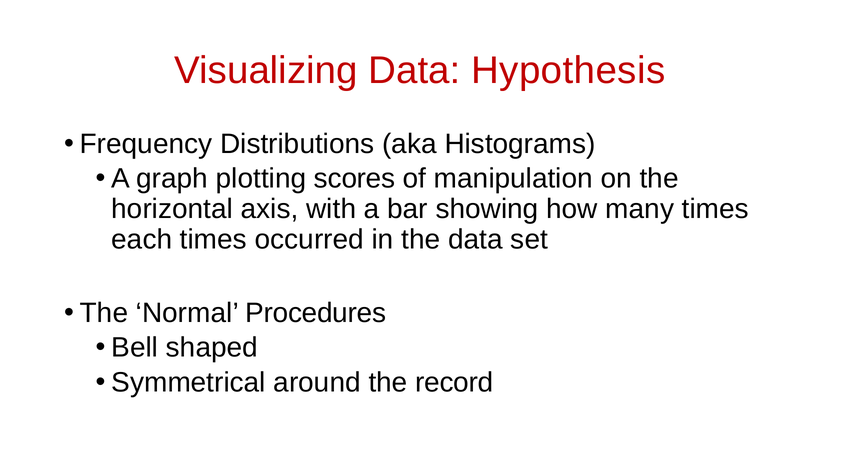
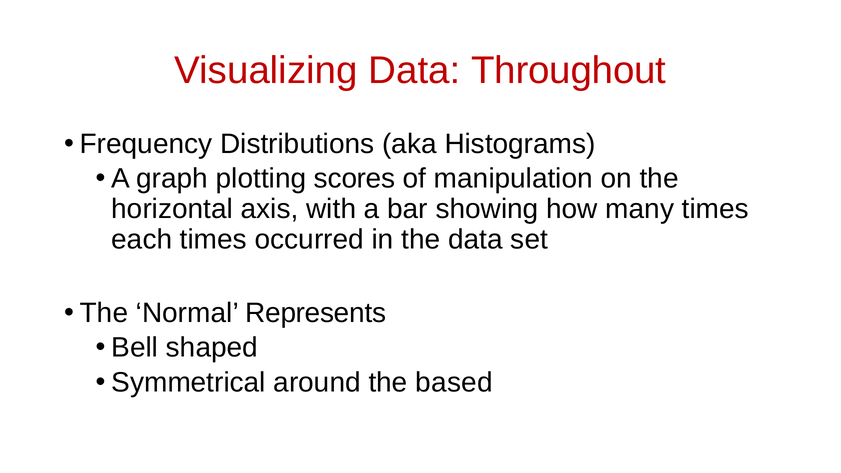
Hypothesis: Hypothesis -> Throughout
Procedures: Procedures -> Represents
record: record -> based
